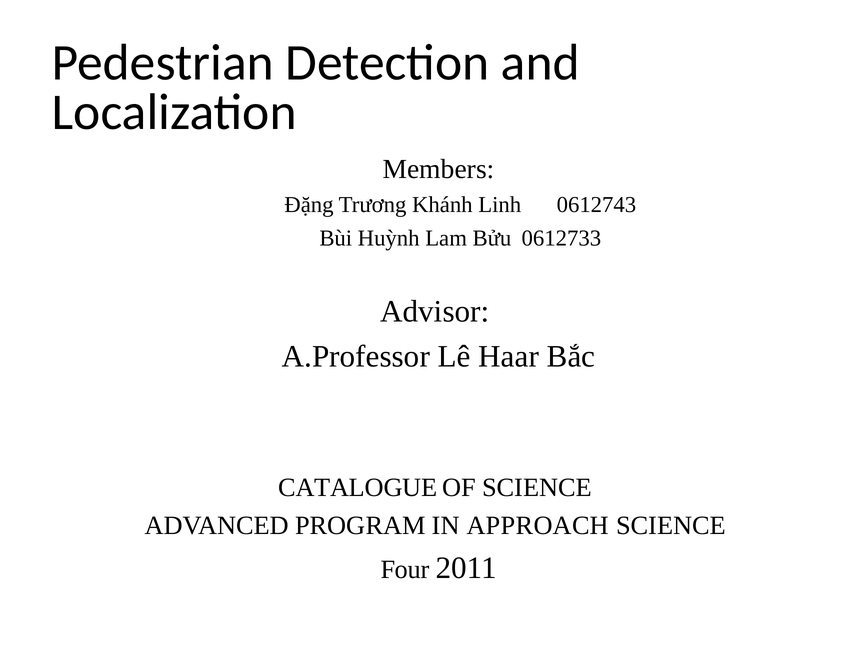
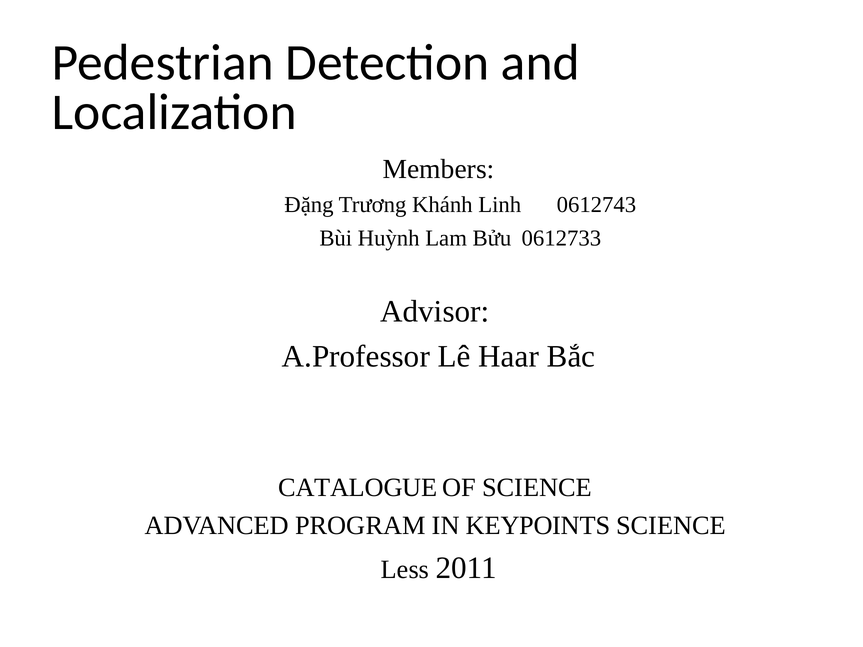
APPROACH: APPROACH -> KEYPOINTS
Four: Four -> Less
